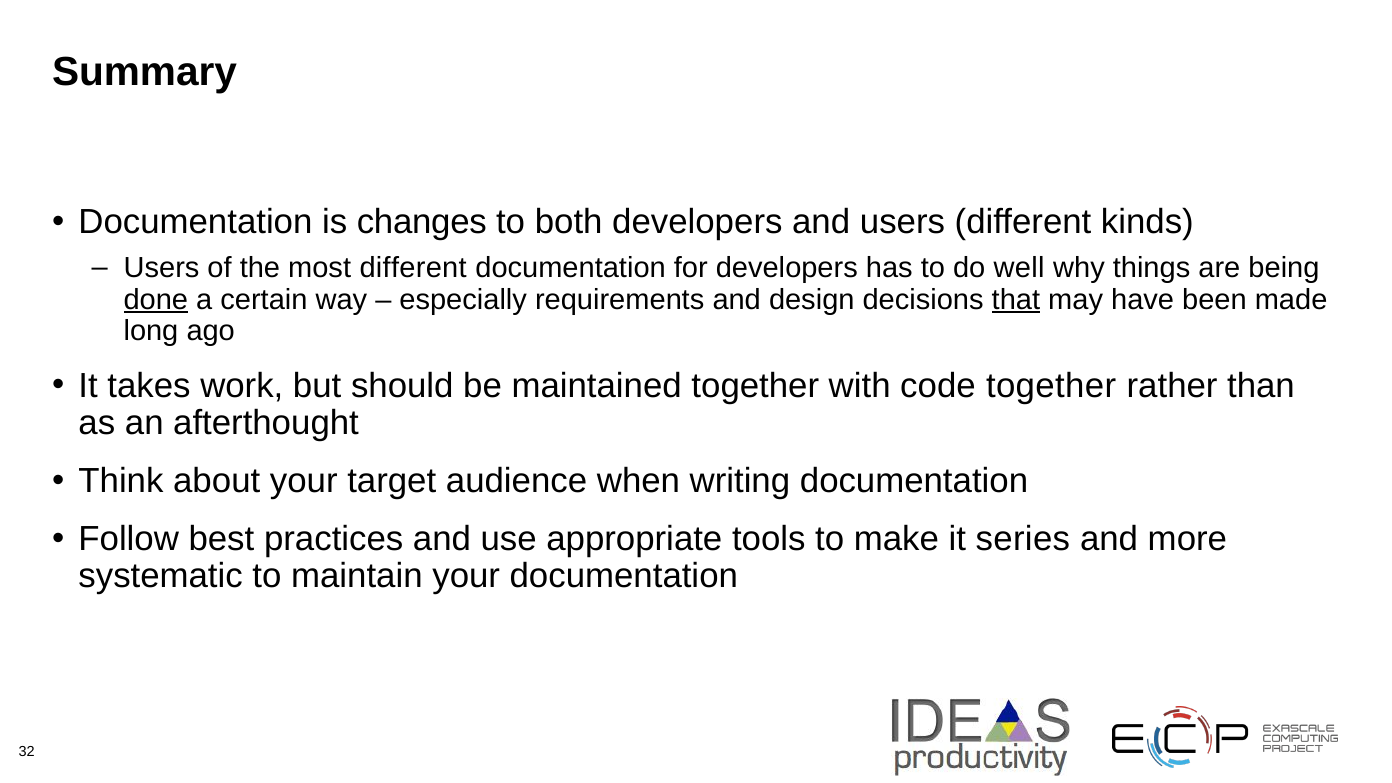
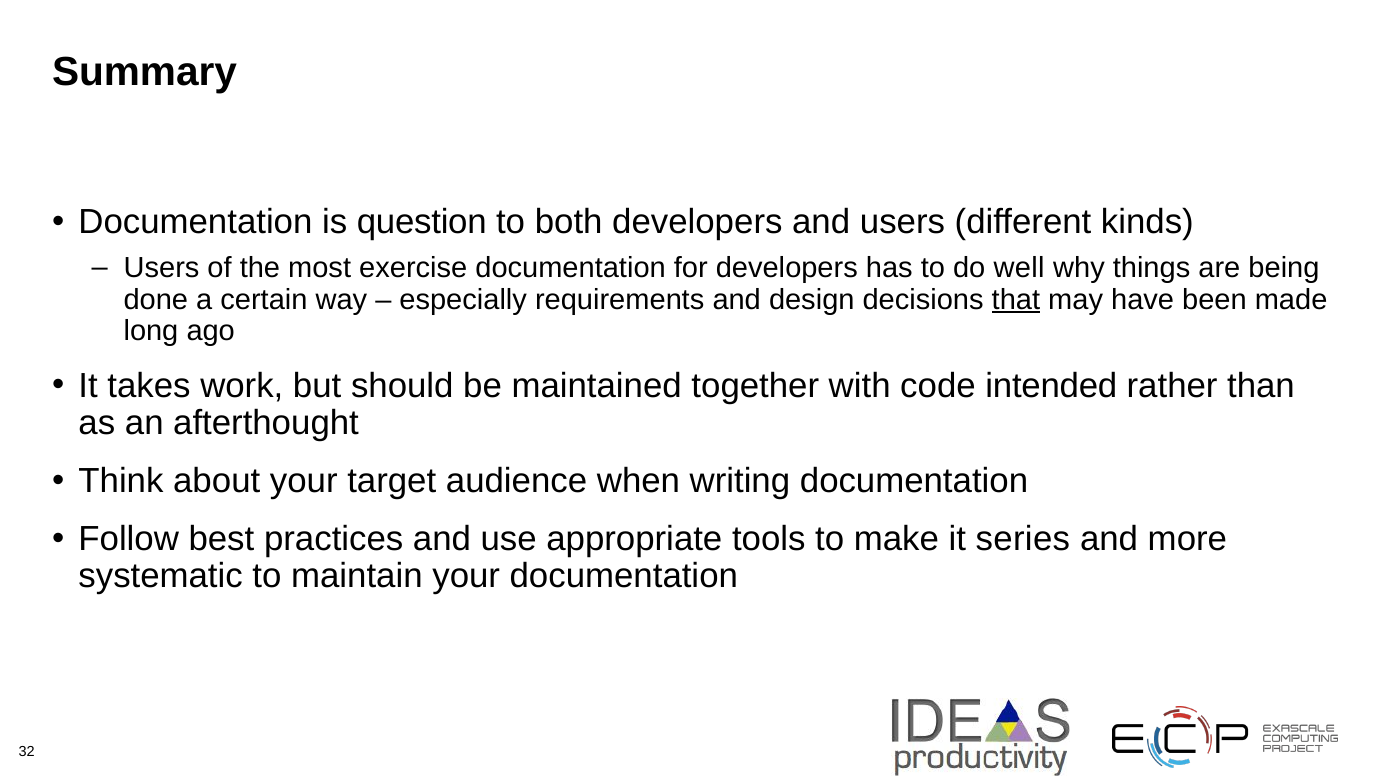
changes: changes -> question
most different: different -> exercise
done underline: present -> none
code together: together -> intended
